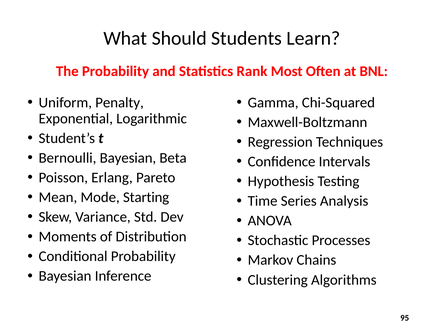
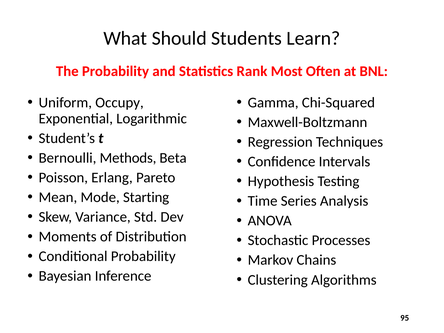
Penalty: Penalty -> Occupy
Bernoulli Bayesian: Bayesian -> Methods
